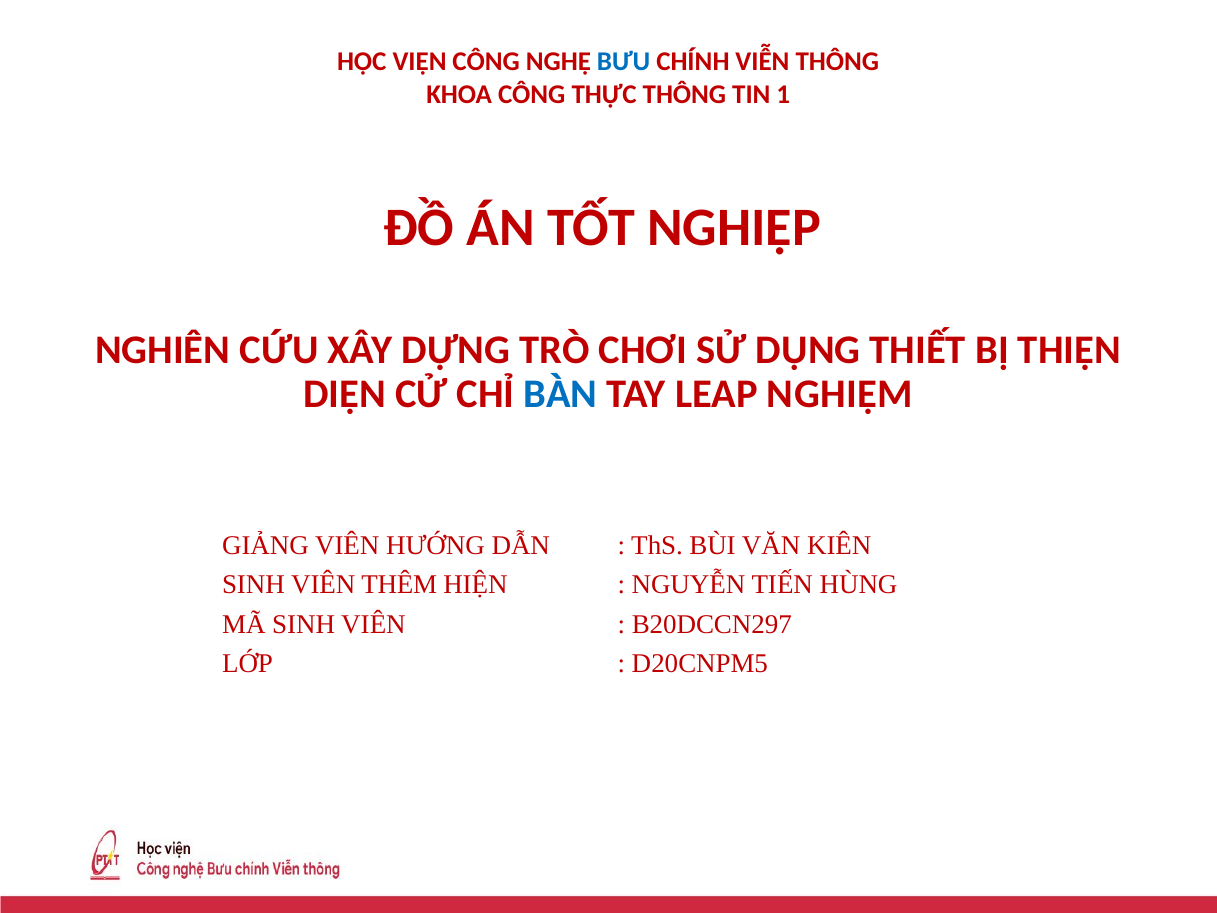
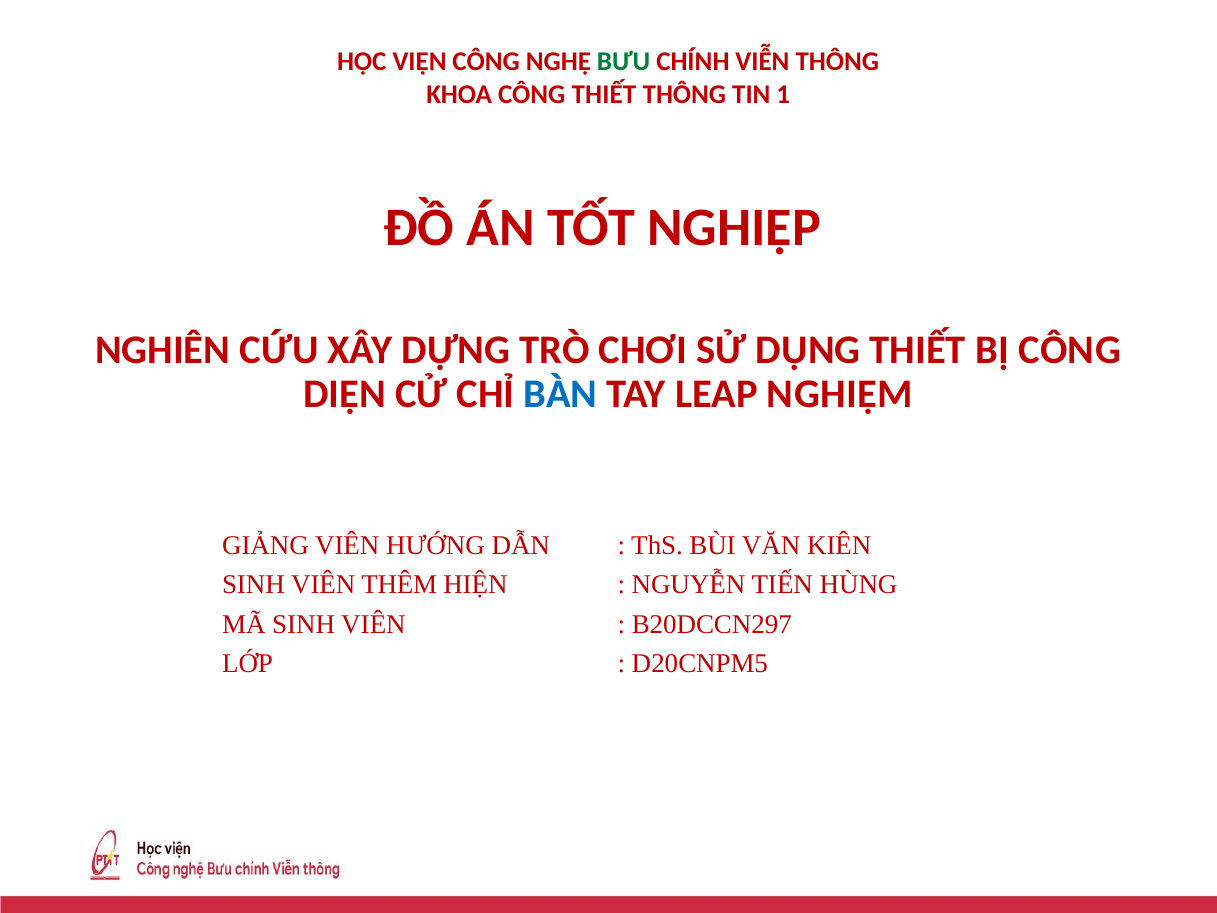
BƯU colour: blue -> green
CÔNG THỰC: THỰC -> THIẾT
BỊ THIỆN: THIỆN -> CÔNG
